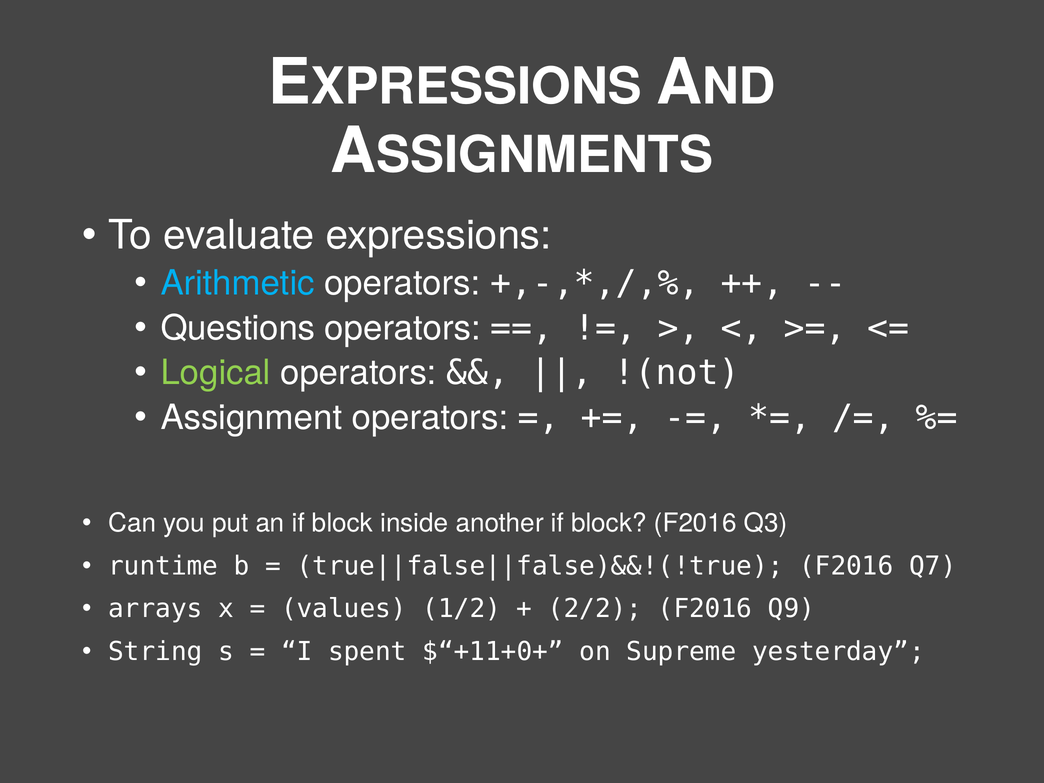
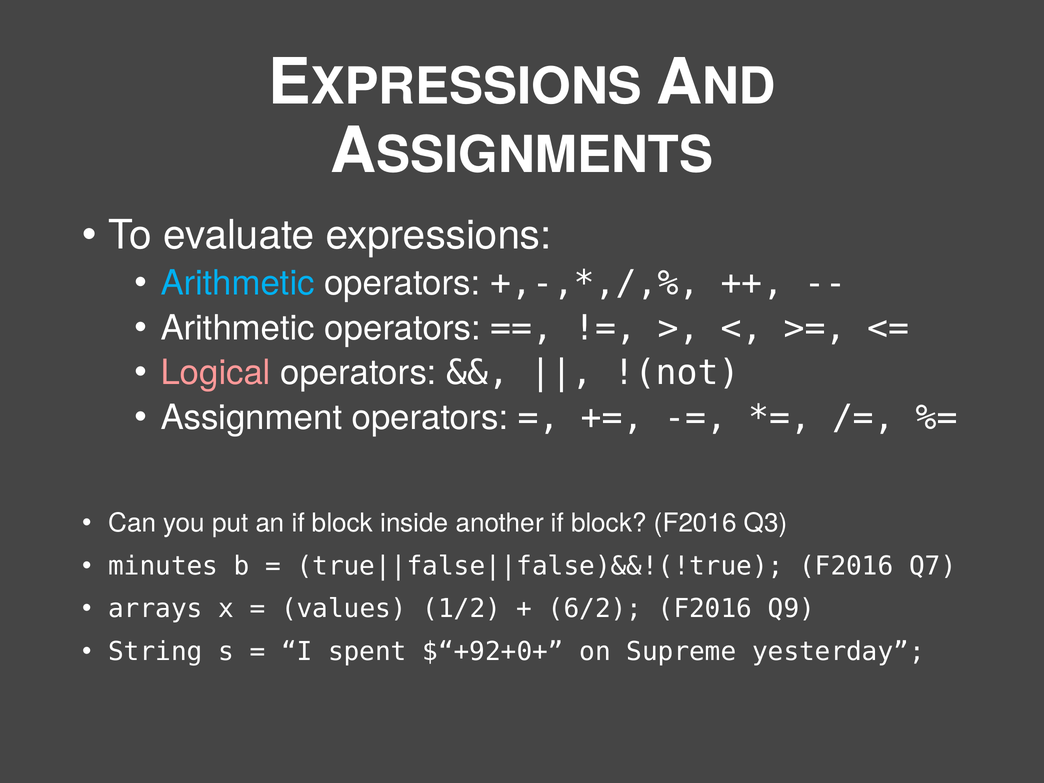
Questions at (238, 328): Questions -> Arithmetic
Logical colour: light green -> pink
runtime: runtime -> minutes
2/2: 2/2 -> 6/2
$“+11+0+: $“+11+0+ -> $“+92+0+
